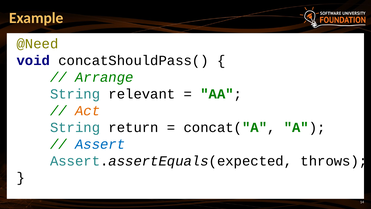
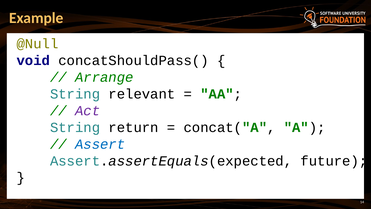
@Need: @Need -> @Null
Act colour: orange -> purple
throws: throws -> future
